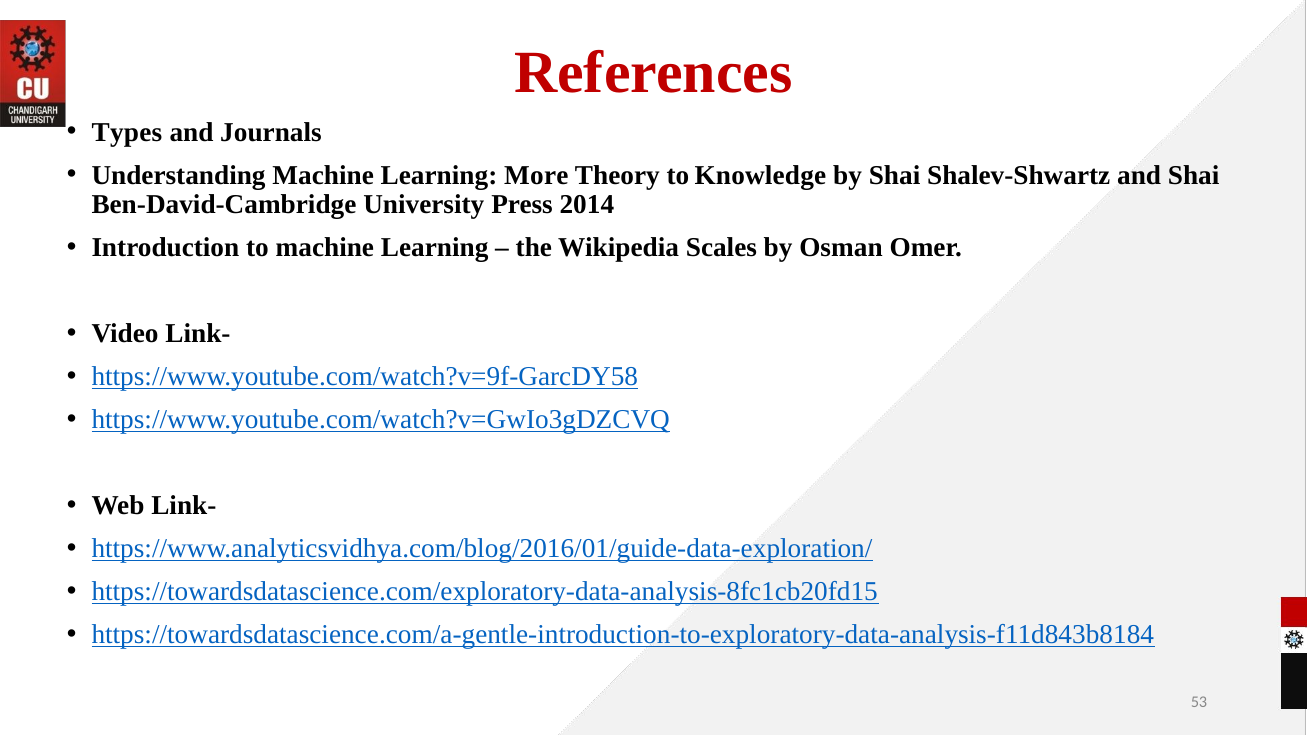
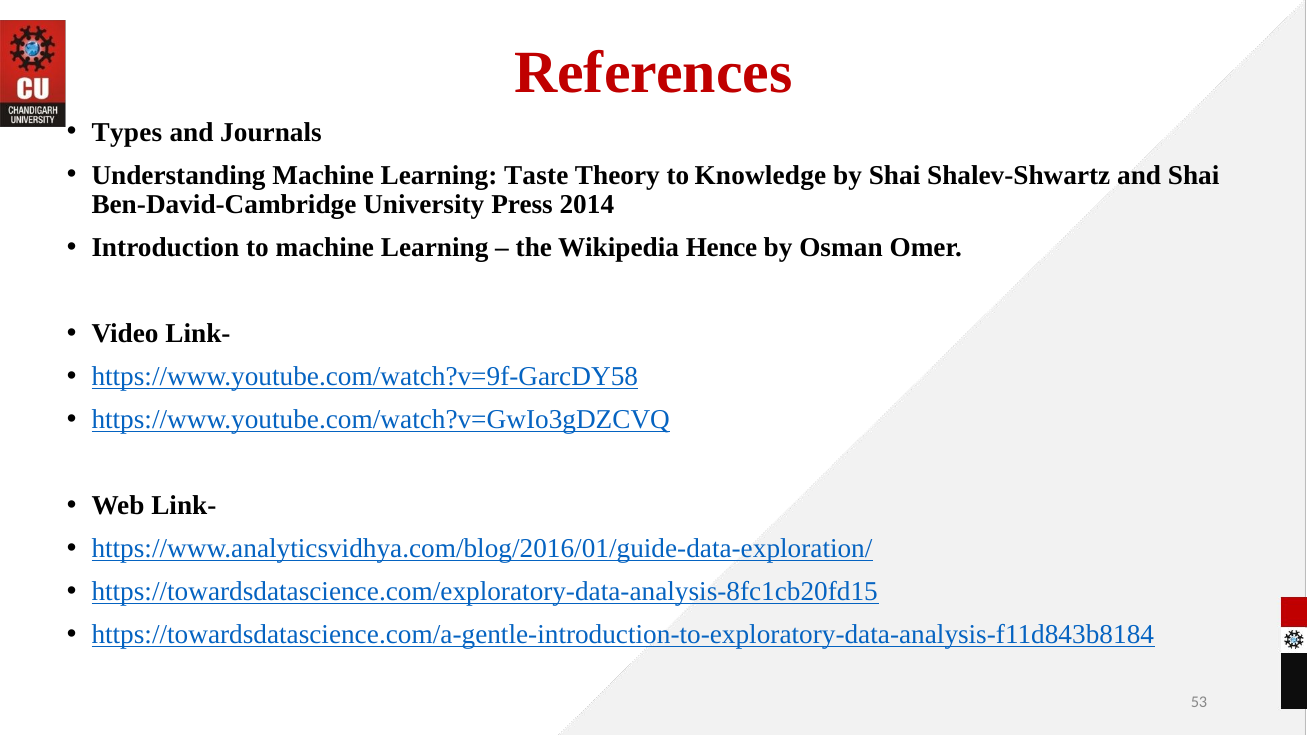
More: More -> Taste
Scales: Scales -> Hence
